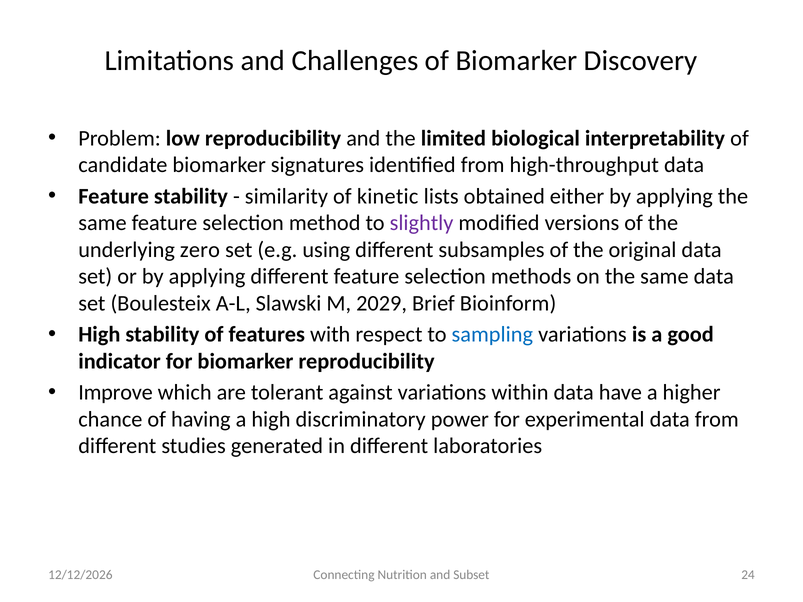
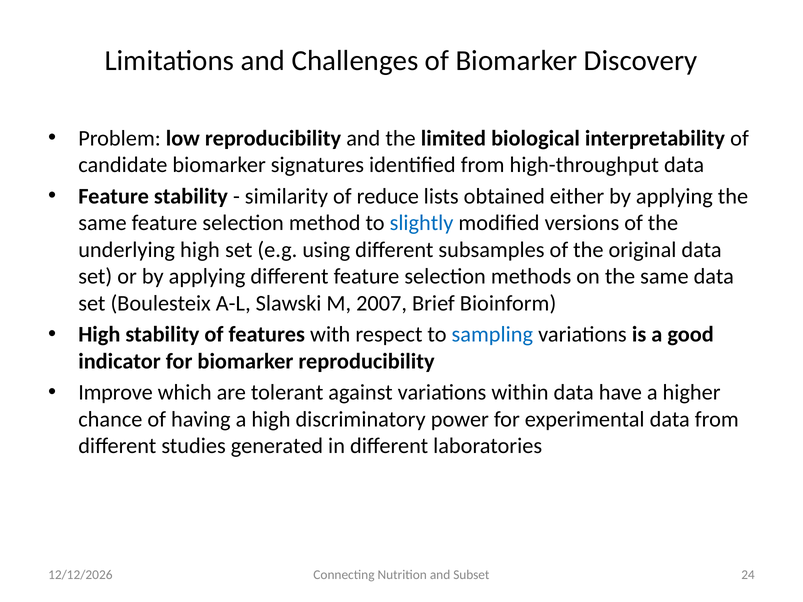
kinetic: kinetic -> reduce
slightly colour: purple -> blue
underlying zero: zero -> high
2029: 2029 -> 2007
